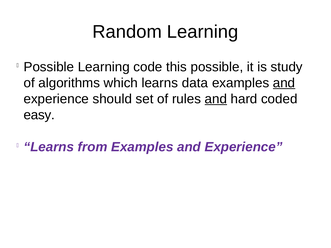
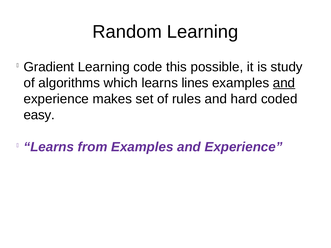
Possible at (49, 67): Possible -> Gradient
data: data -> lines
should: should -> makes
and at (216, 99) underline: present -> none
